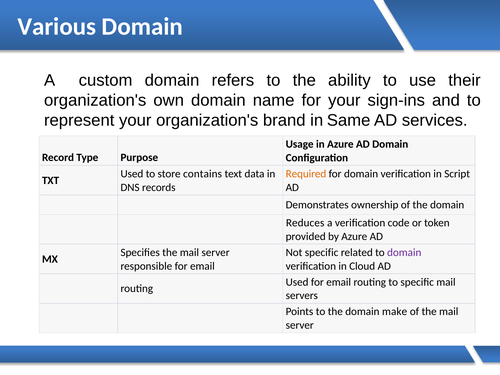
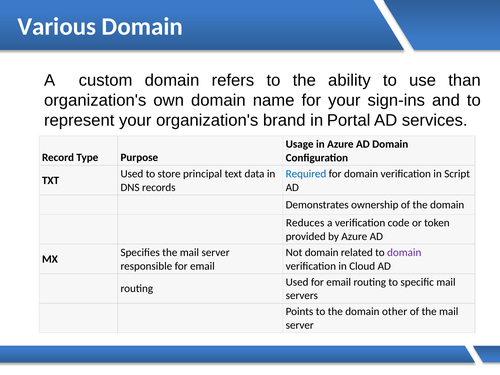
their: their -> than
Same: Same -> Portal
contains: contains -> principal
Required colour: orange -> blue
Not specific: specific -> domain
make: make -> other
